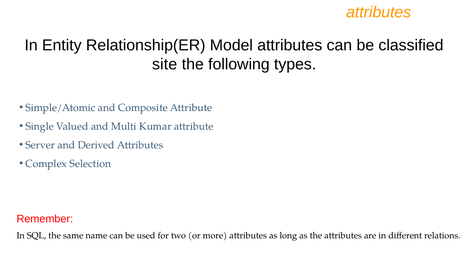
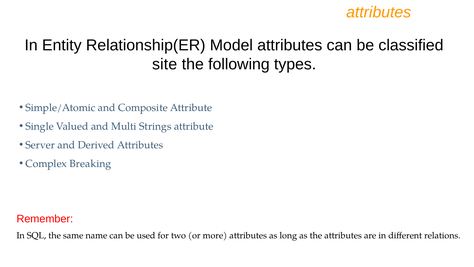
Kumar: Kumar -> Strings
Selection: Selection -> Breaking
